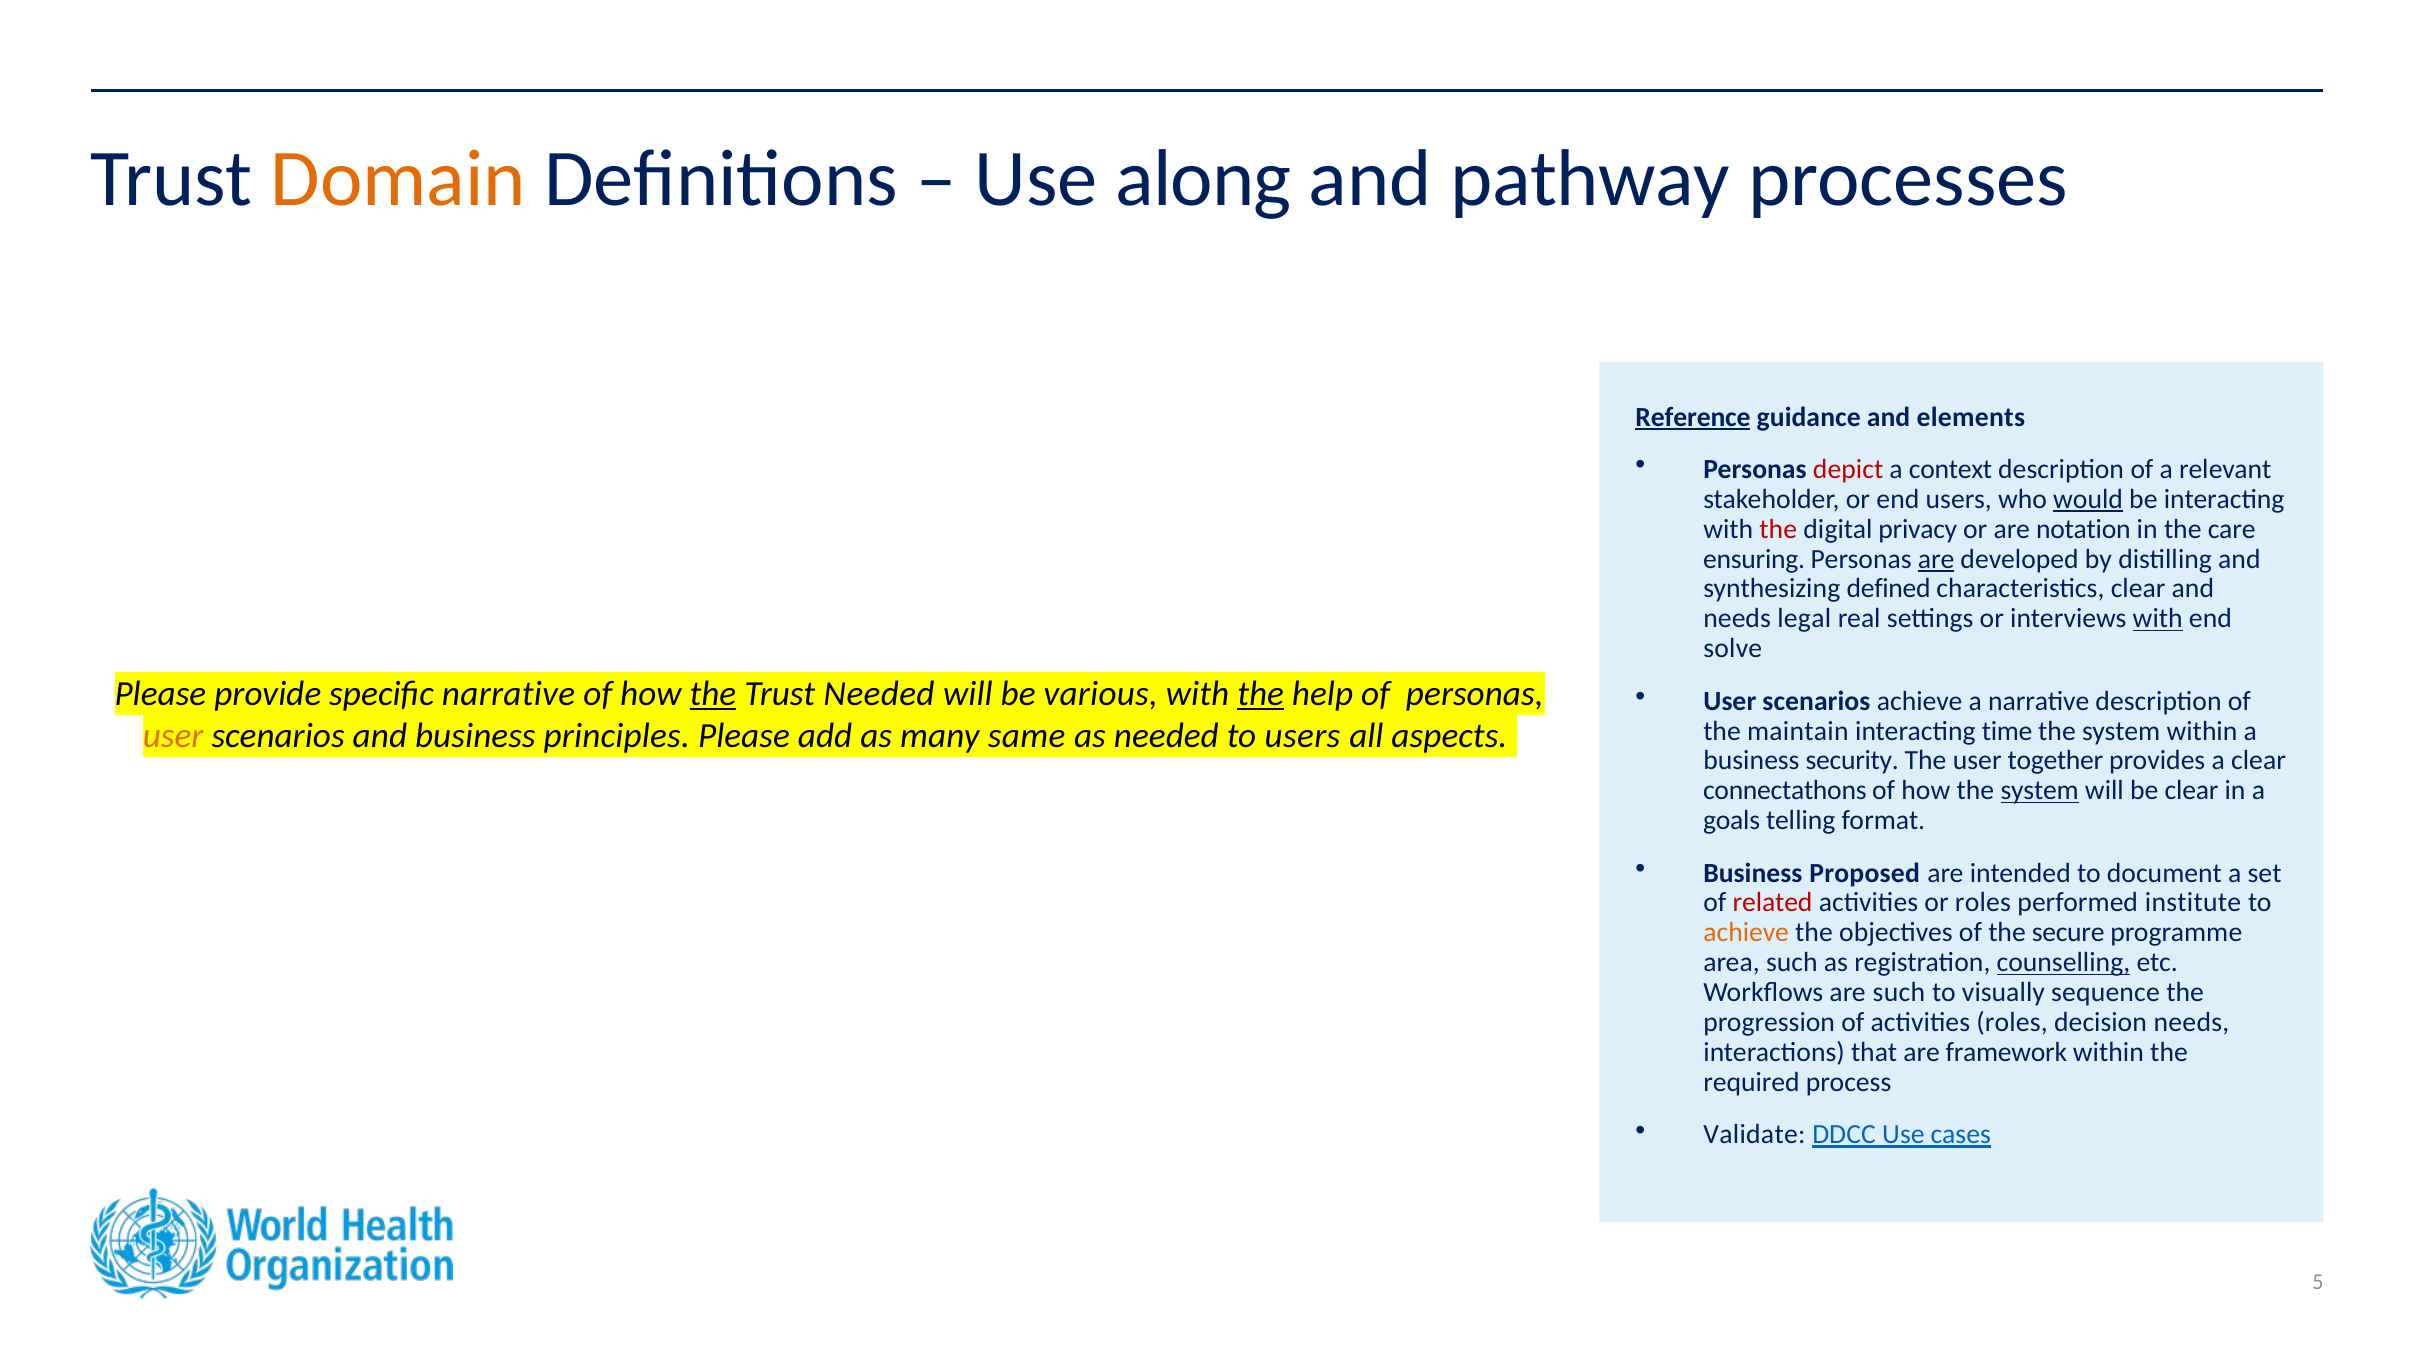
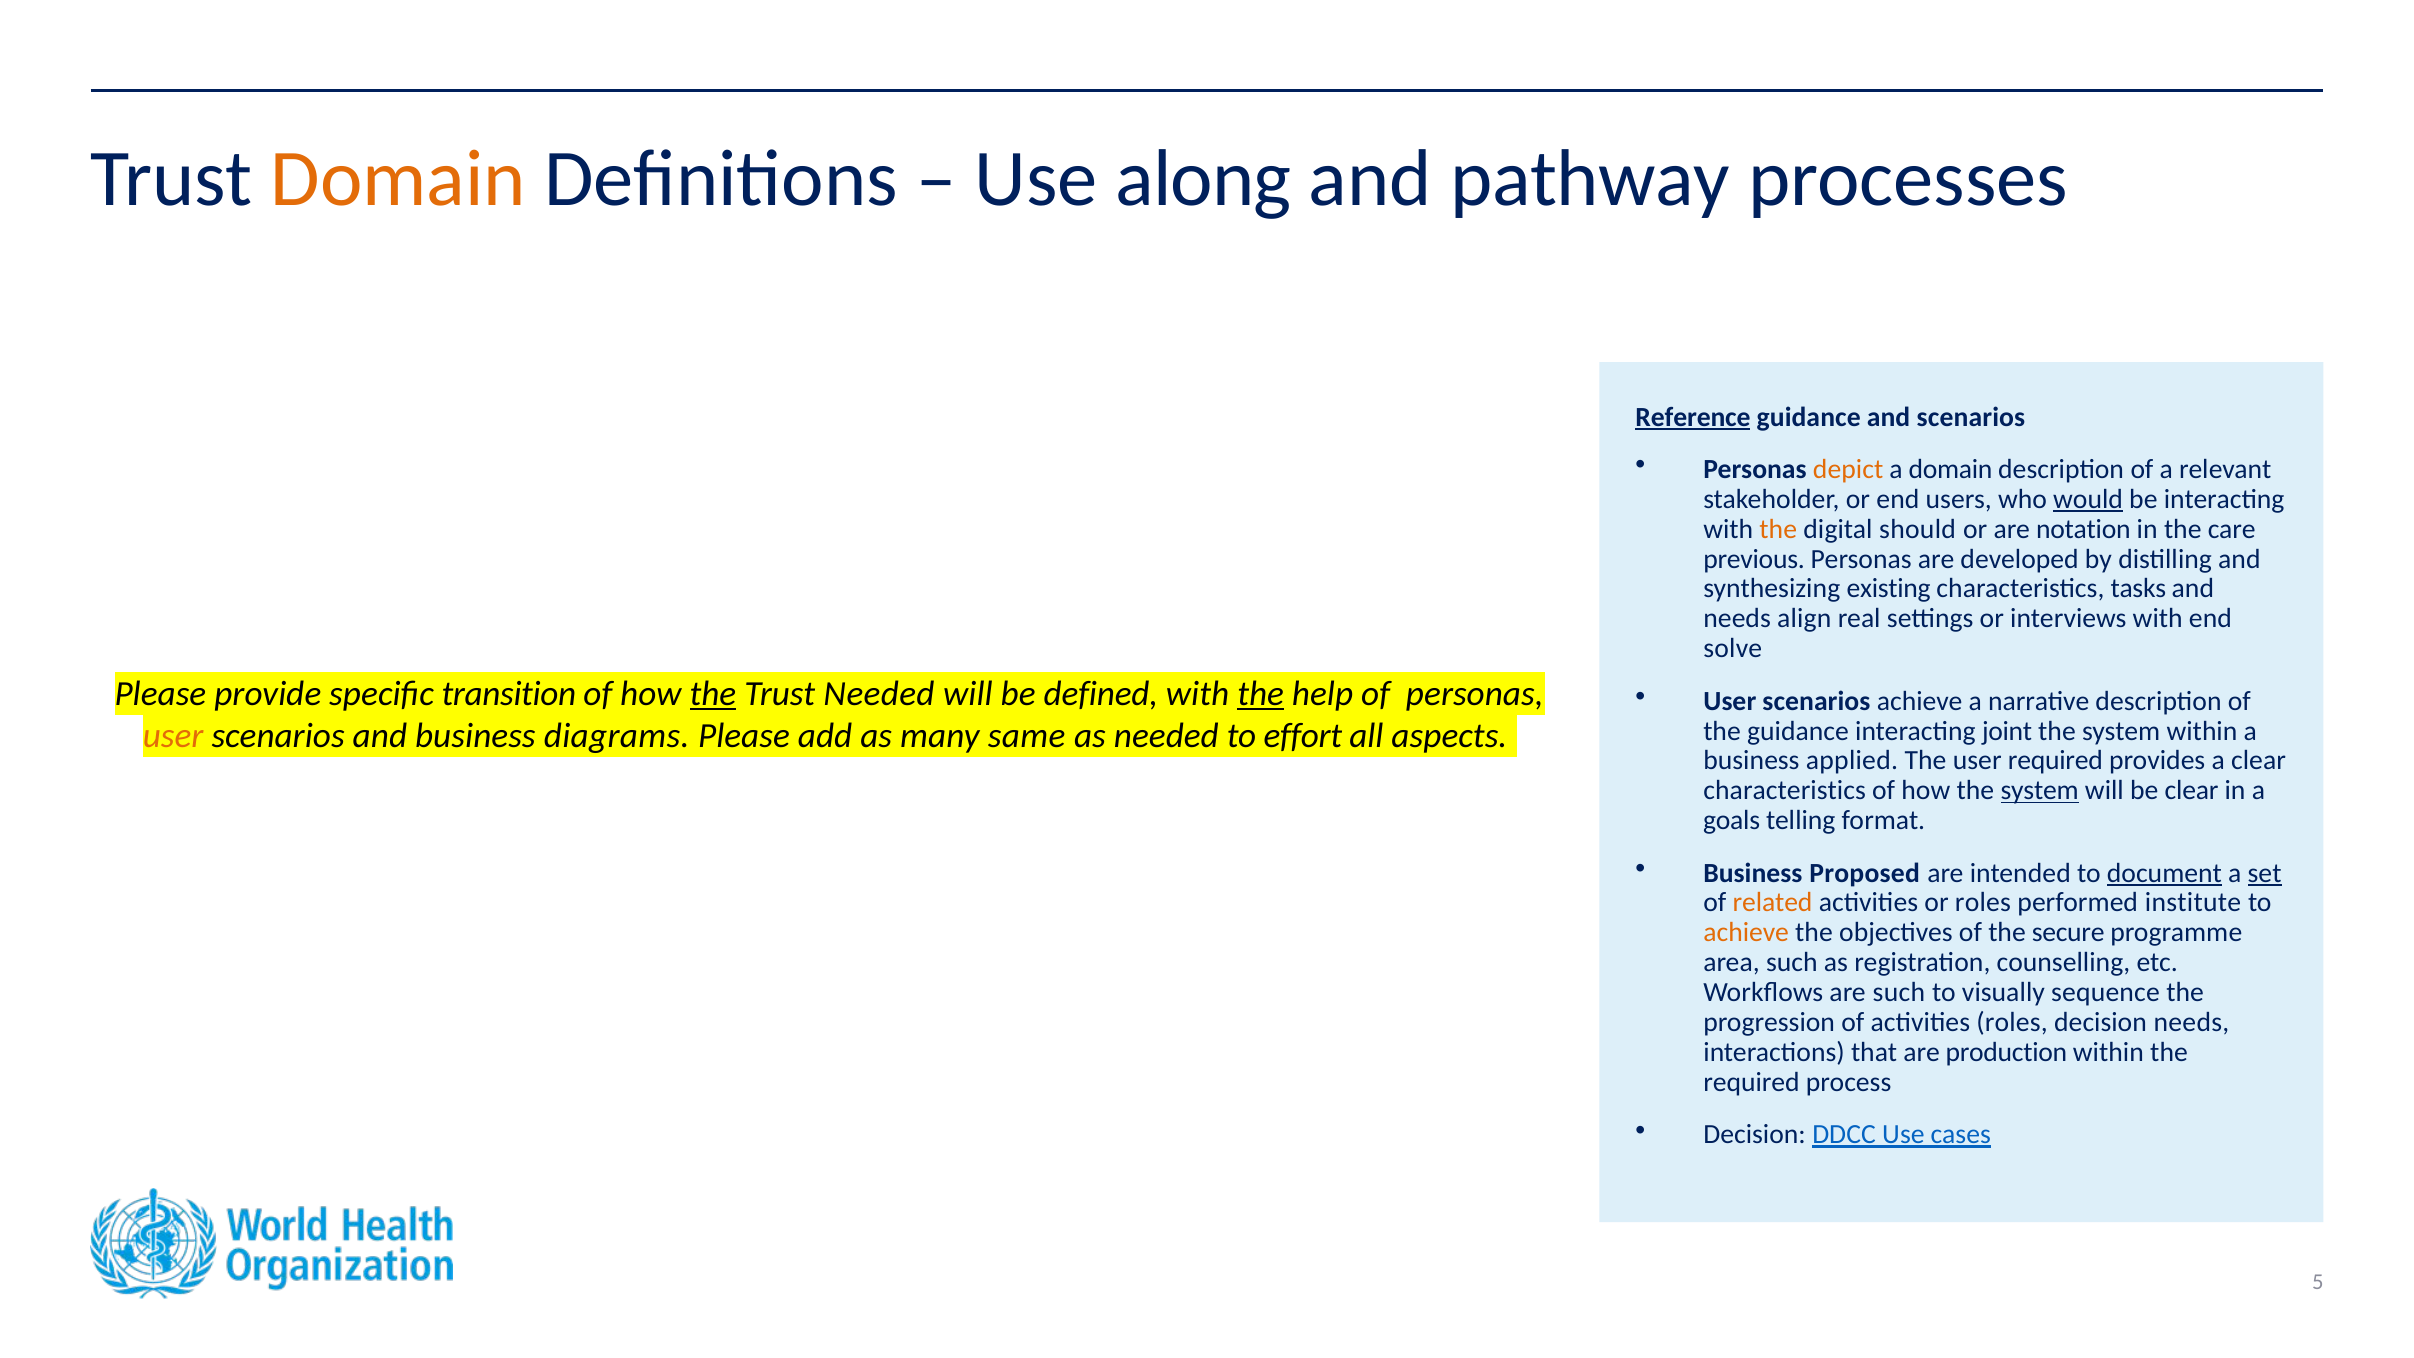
and elements: elements -> scenarios
depict colour: red -> orange
a context: context -> domain
the at (1778, 529) colour: red -> orange
privacy: privacy -> should
ensuring: ensuring -> previous
are at (1936, 559) underline: present -> none
defined: defined -> existing
characteristics clear: clear -> tasks
legal: legal -> align
with at (2158, 619) underline: present -> none
specific narrative: narrative -> transition
various: various -> defined
the maintain: maintain -> guidance
time: time -> joint
principles: principles -> diagrams
to users: users -> effort
security: security -> applied
user together: together -> required
connectathons at (1785, 791): connectathons -> characteristics
document underline: none -> present
set underline: none -> present
related colour: red -> orange
counselling underline: present -> none
framework: framework -> production
Validate at (1754, 1134): Validate -> Decision
